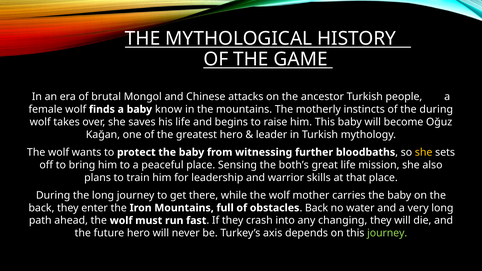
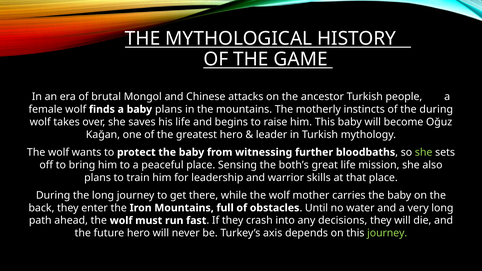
baby know: know -> plans
she at (424, 152) colour: yellow -> light green
Back at (317, 208): Back -> Until
changing: changing -> decisions
